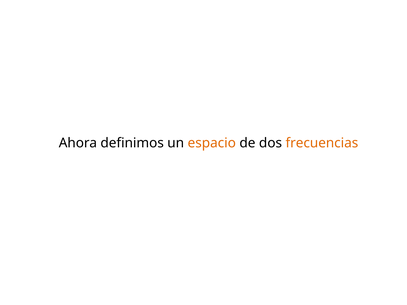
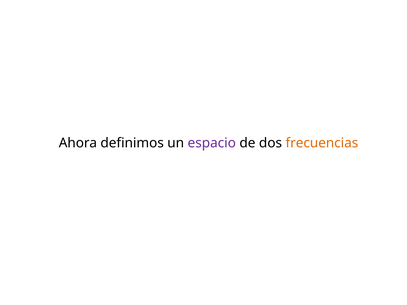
espacio colour: orange -> purple
